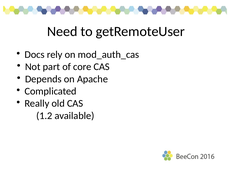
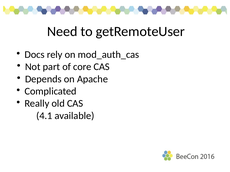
1.2: 1.2 -> 4.1
